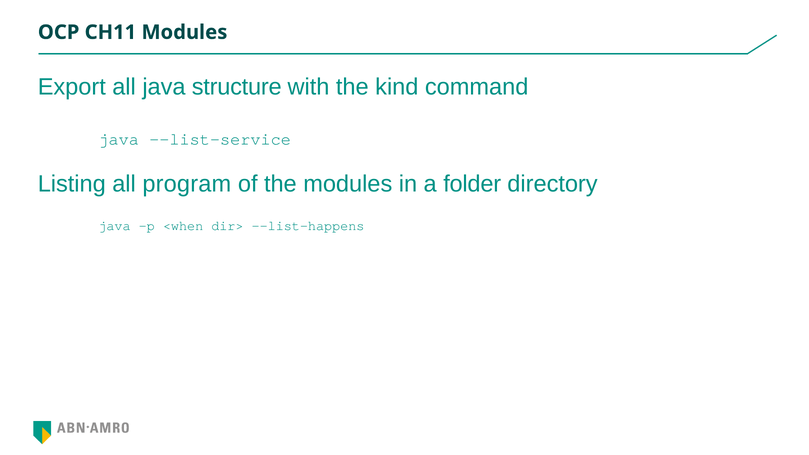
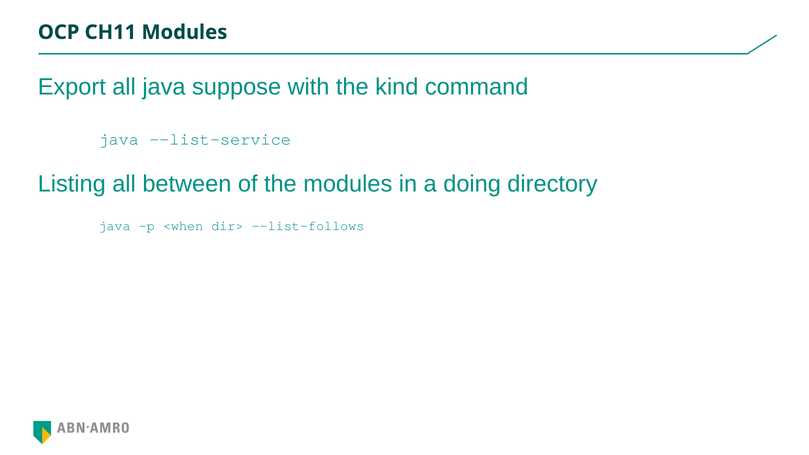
structure: structure -> suppose
program: program -> between
folder: folder -> doing
–-list-happens: –-list-happens -> –-list-follows
